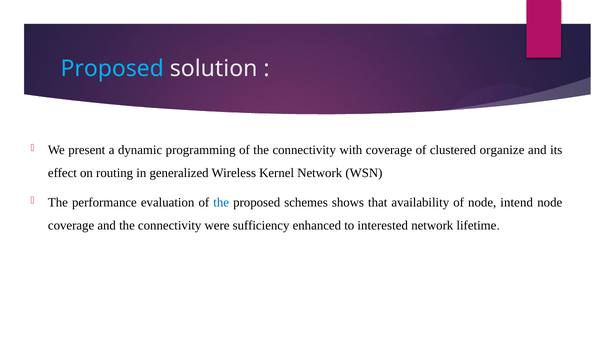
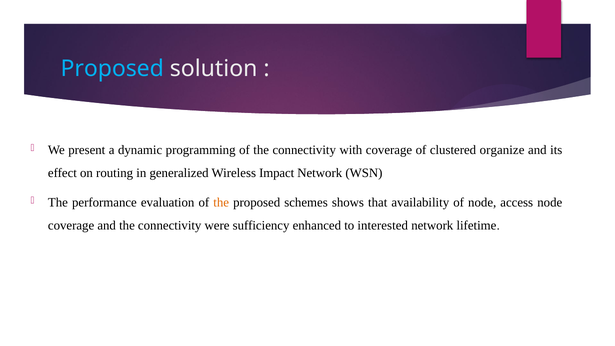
Kernel: Kernel -> Impact
the at (221, 202) colour: blue -> orange
intend: intend -> access
